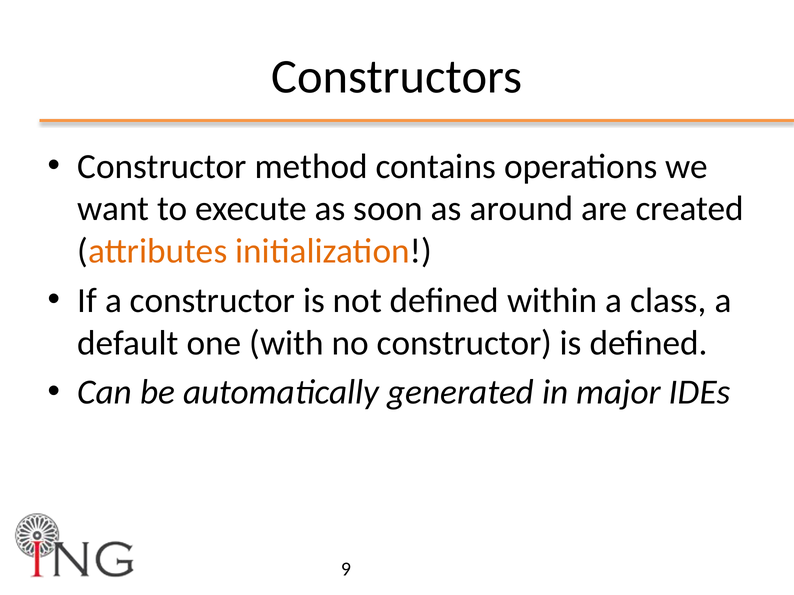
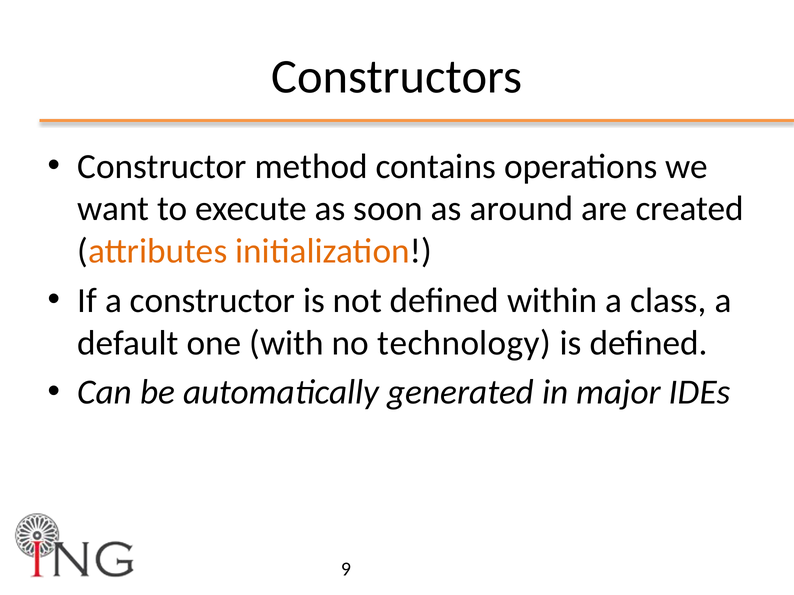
no constructor: constructor -> technology
